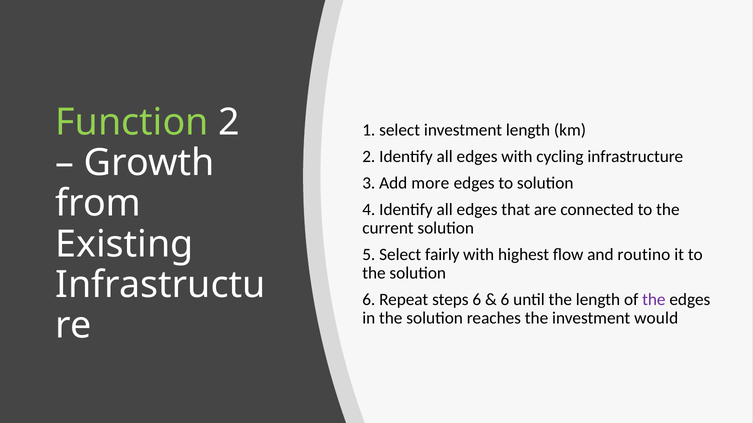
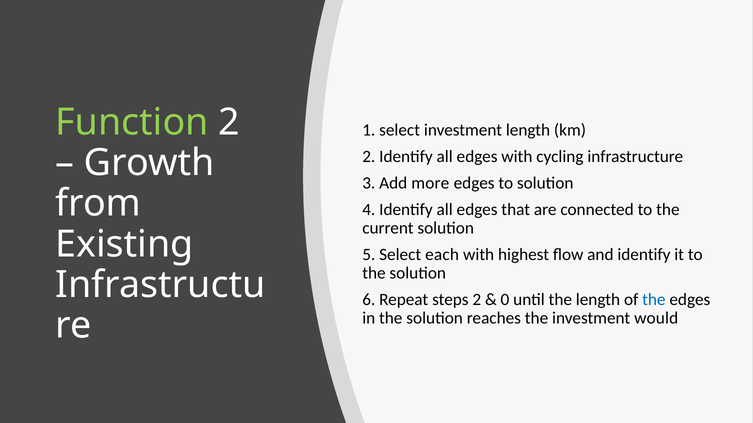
fairly: fairly -> each
and routino: routino -> identify
steps 6: 6 -> 2
6 at (505, 300): 6 -> 0
the at (654, 300) colour: purple -> blue
